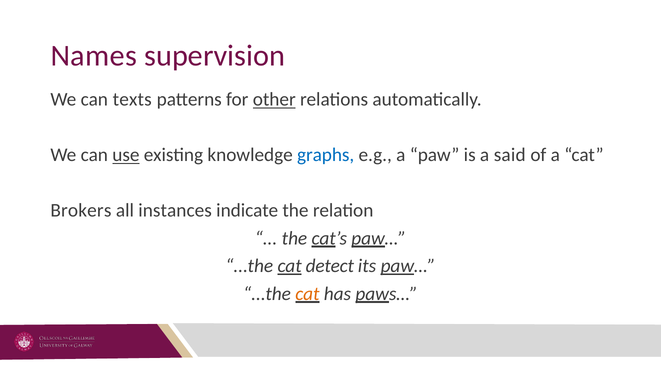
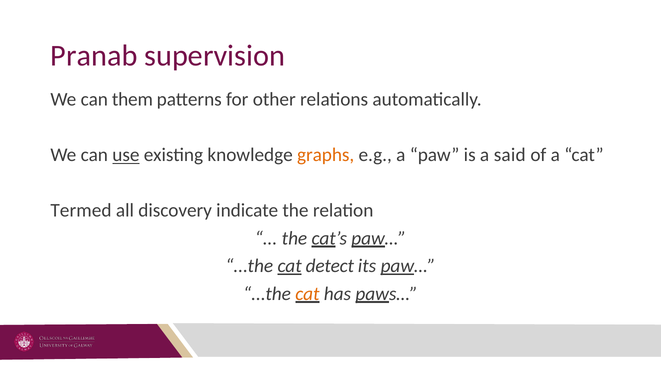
Names: Names -> Pranab
texts: texts -> them
other underline: present -> none
graphs colour: blue -> orange
Brokers: Brokers -> Termed
instances: instances -> discovery
